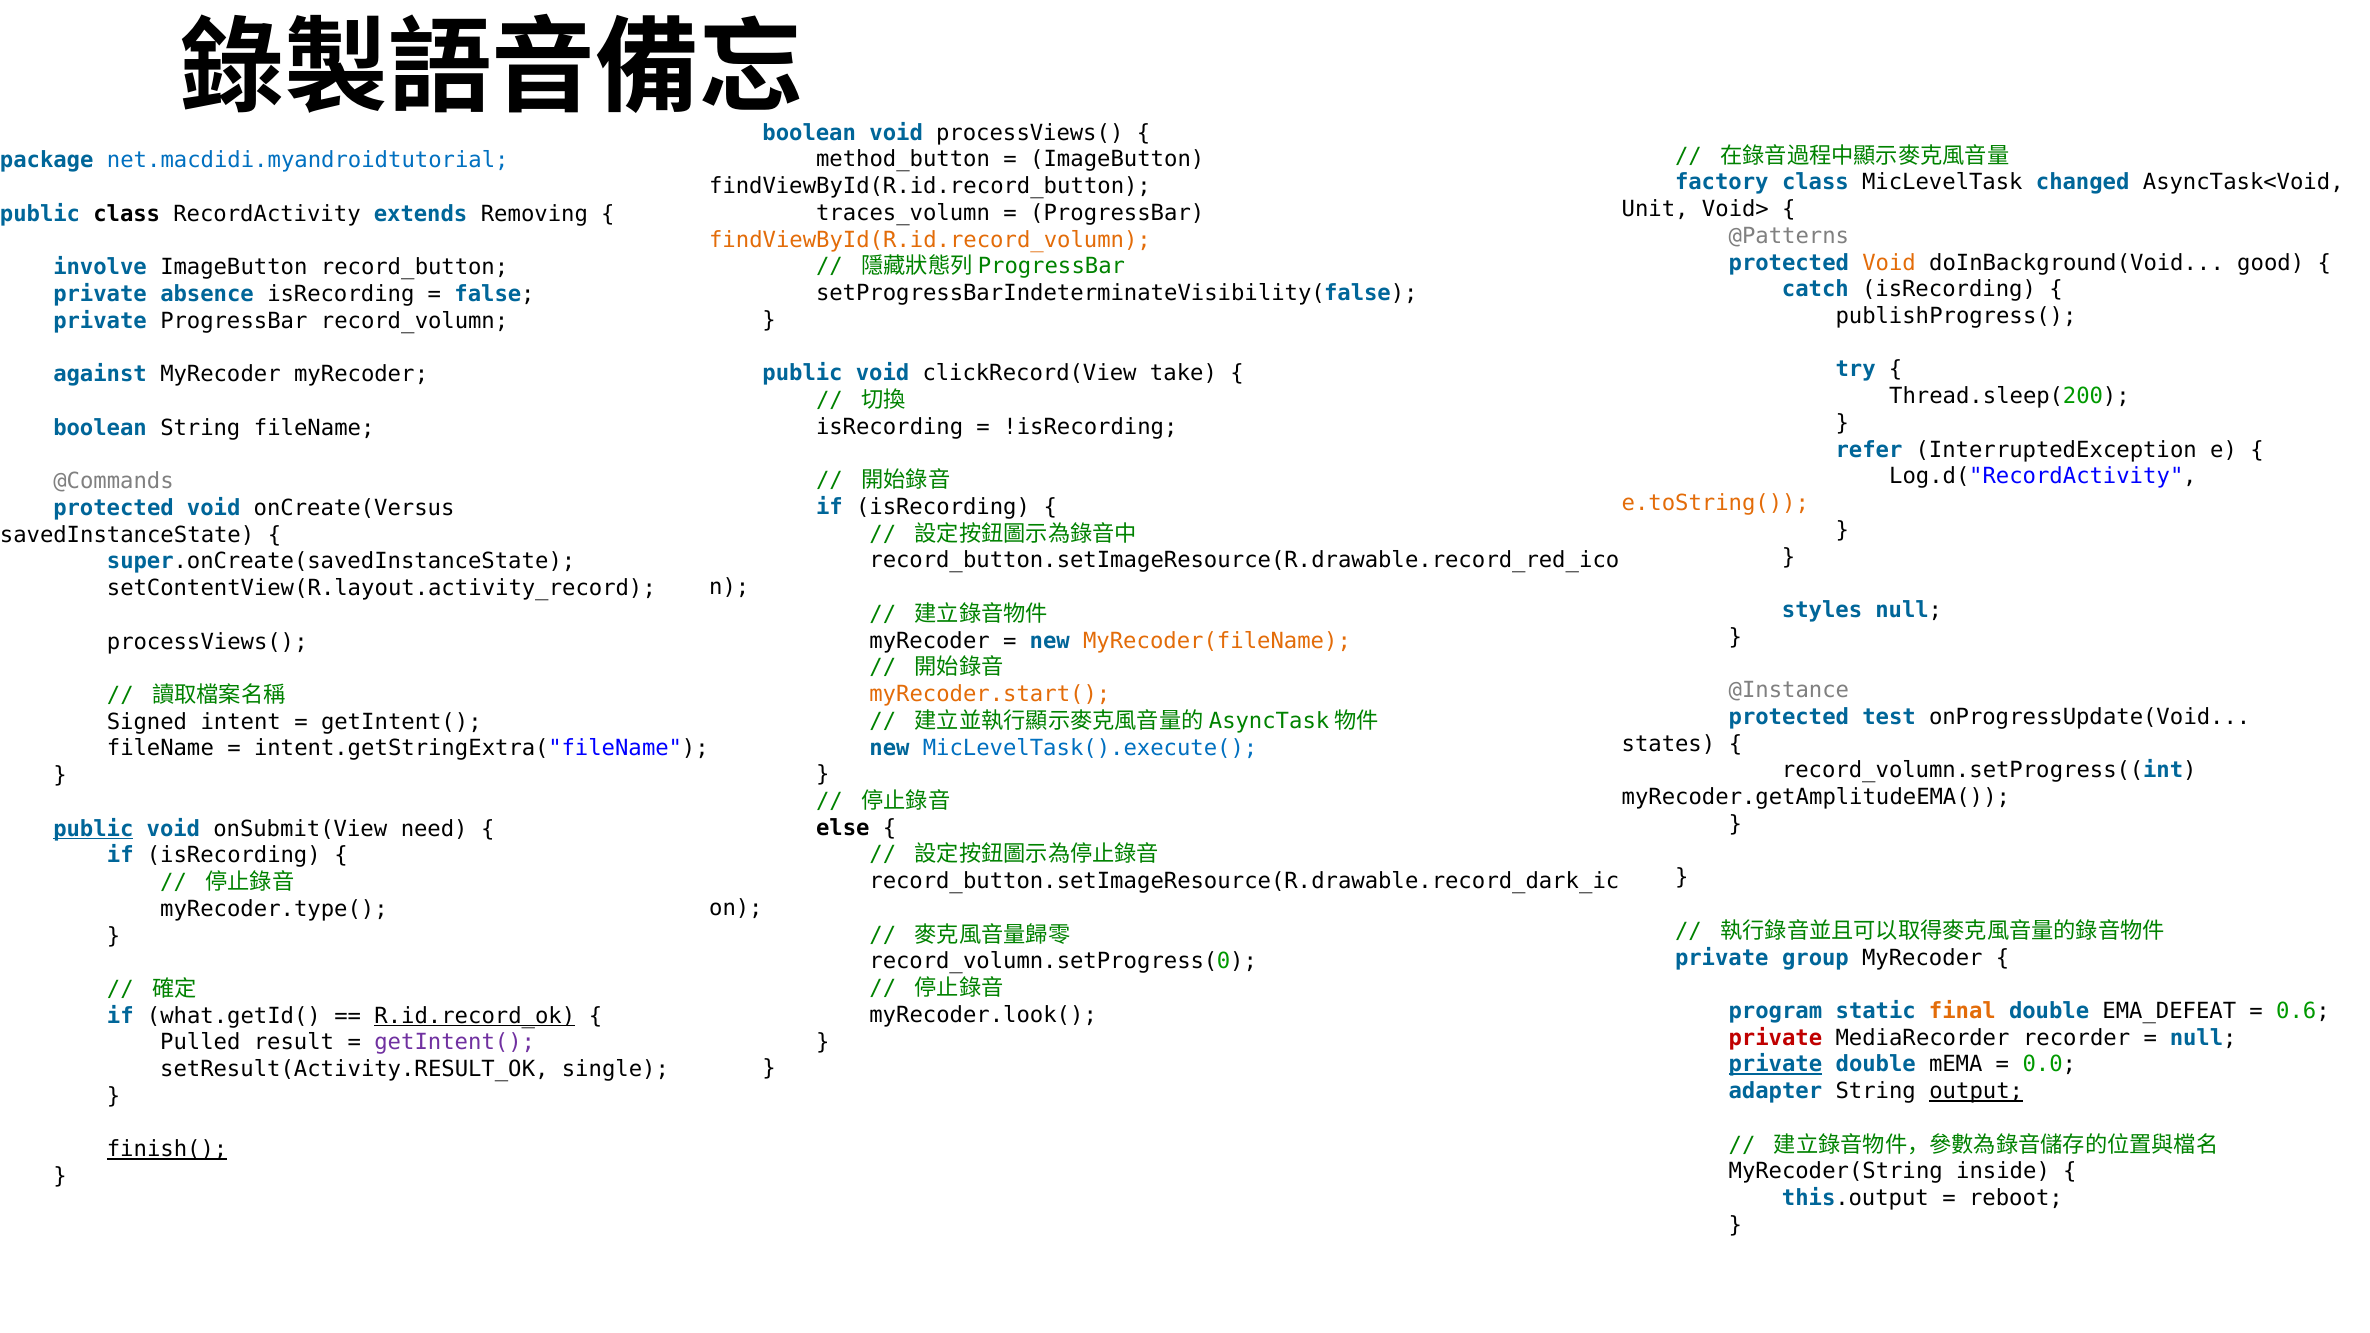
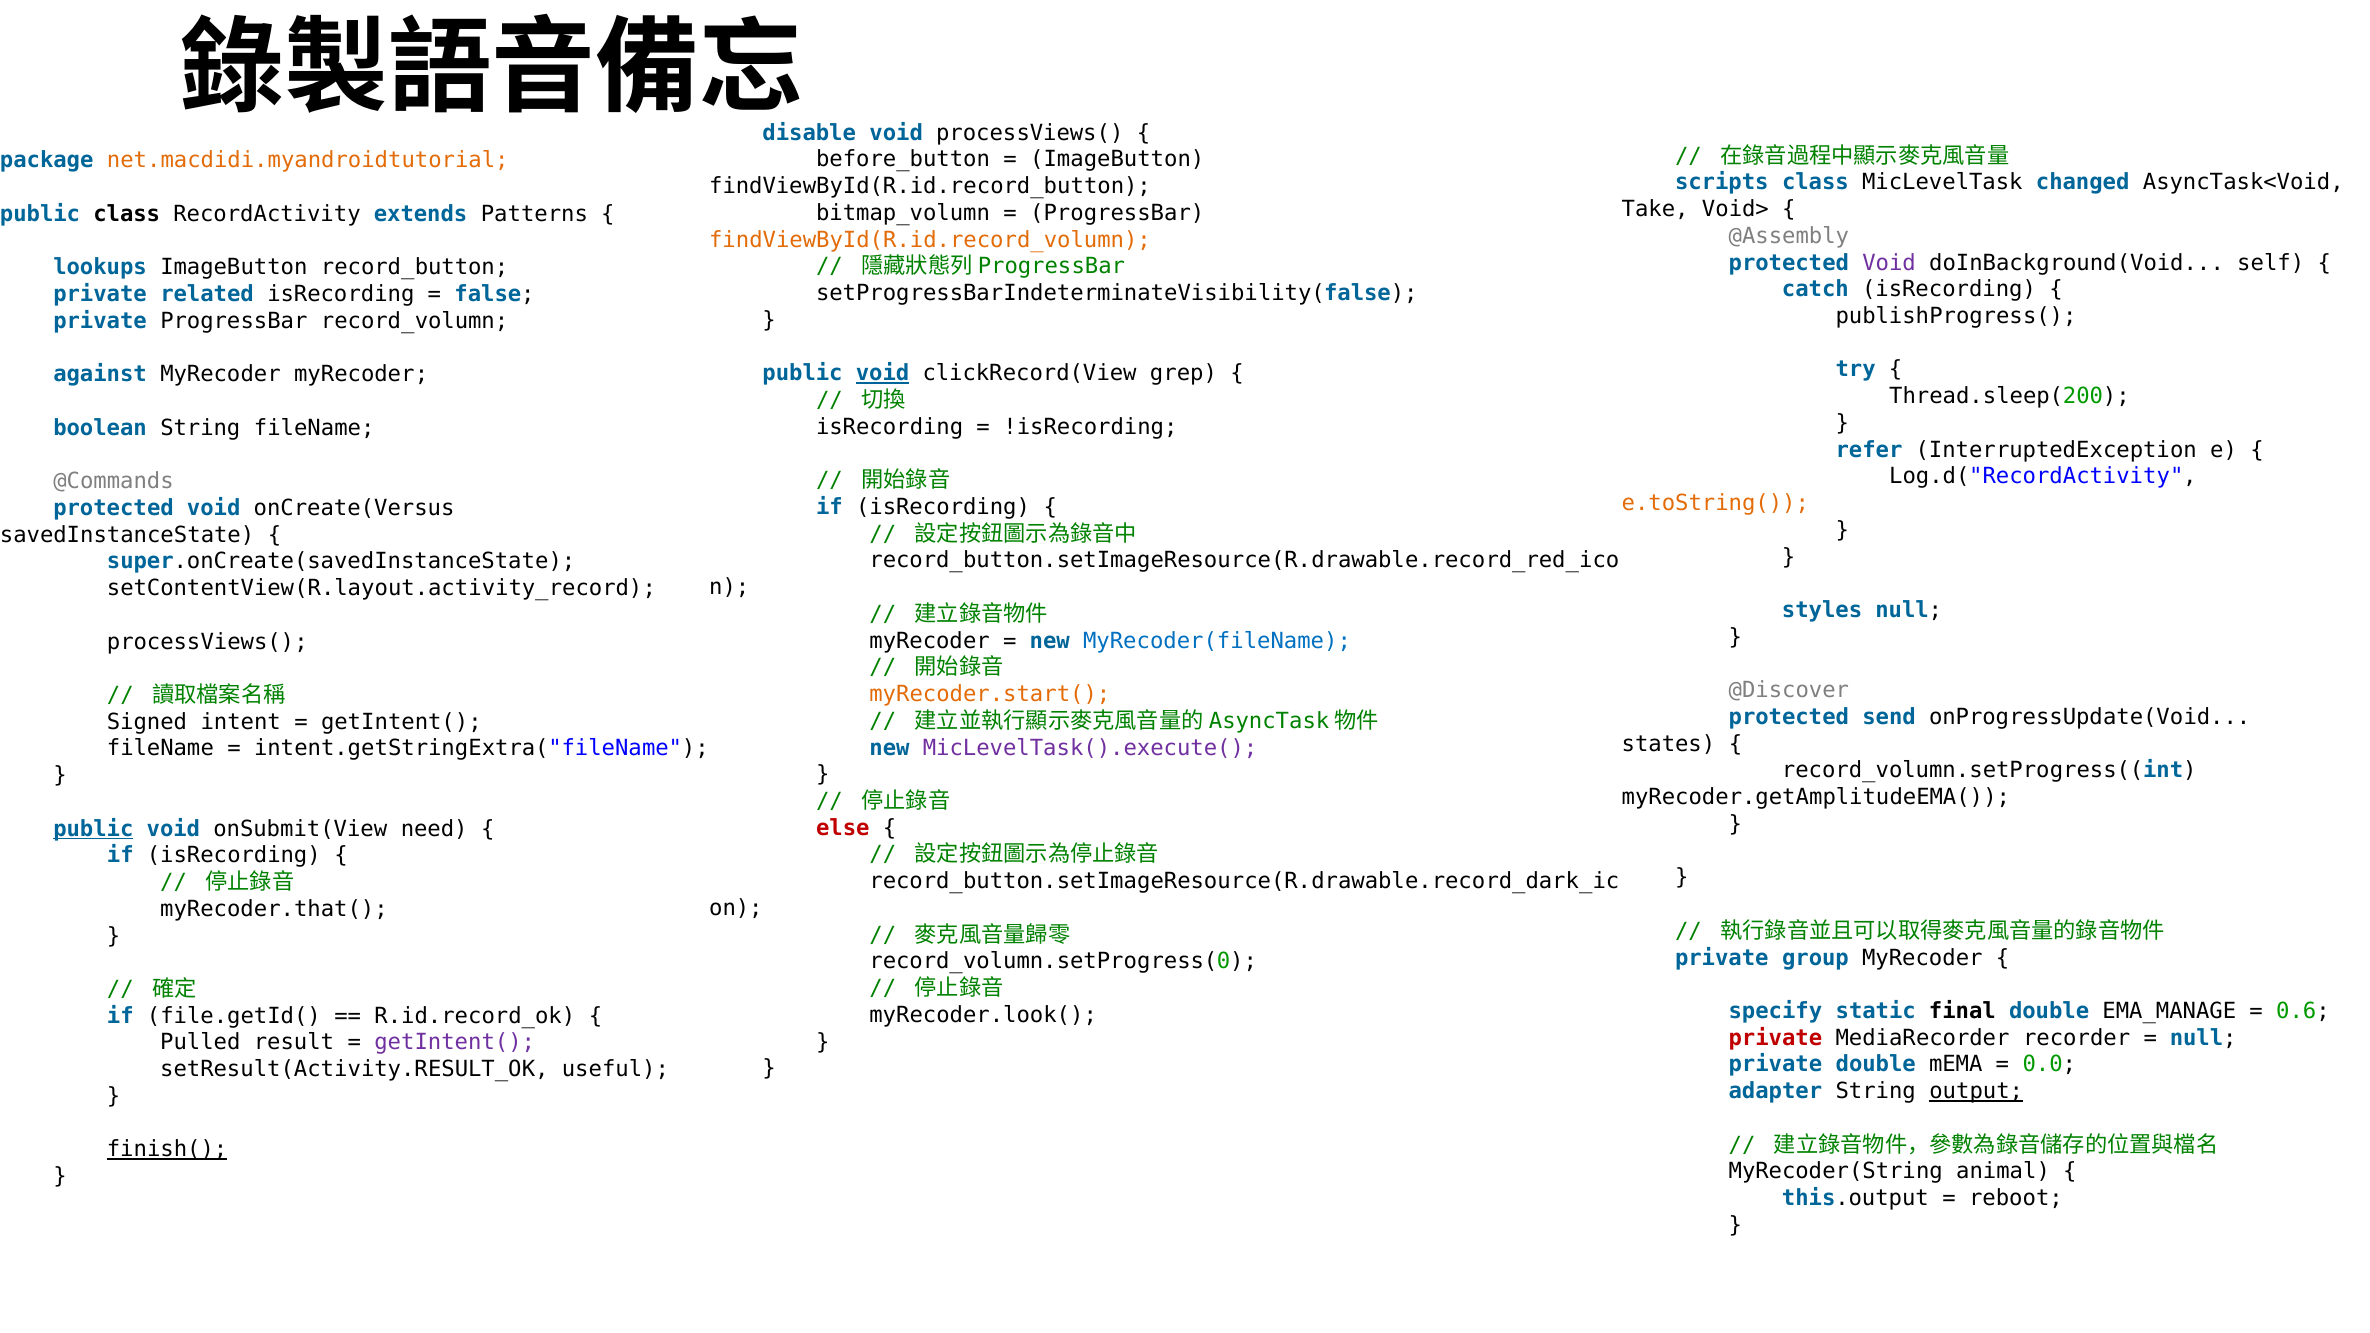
boolean at (809, 133): boolean -> disable
method_button: method_button -> before_button
net.macdidi.myandroidtutorial colour: blue -> orange
factory: factory -> scripts
Unit: Unit -> Take
traces_volumn: traces_volumn -> bitmap_volumn
Removing: Removing -> Patterns
@Patterns: @Patterns -> @Assembly
Void at (1889, 263) colour: orange -> purple
good: good -> self
involve: involve -> lookups
absence: absence -> related
void at (883, 373) underline: none -> present
take: take -> grep
MyRecoder(fileName colour: orange -> blue
@Instance: @Instance -> @Discover
test: test -> send
MicLevelTask().execute( colour: blue -> purple
else colour: black -> red
myRecoder.type(: myRecoder.type( -> myRecoder.that(
program: program -> specify
final colour: orange -> black
EMA_DEFEAT: EMA_DEFEAT -> EMA_MANAGE
what.getId(: what.getId( -> file.getId(
R.id.record_ok underline: present -> none
private at (1775, 1065) underline: present -> none
single: single -> useful
inside: inside -> animal
